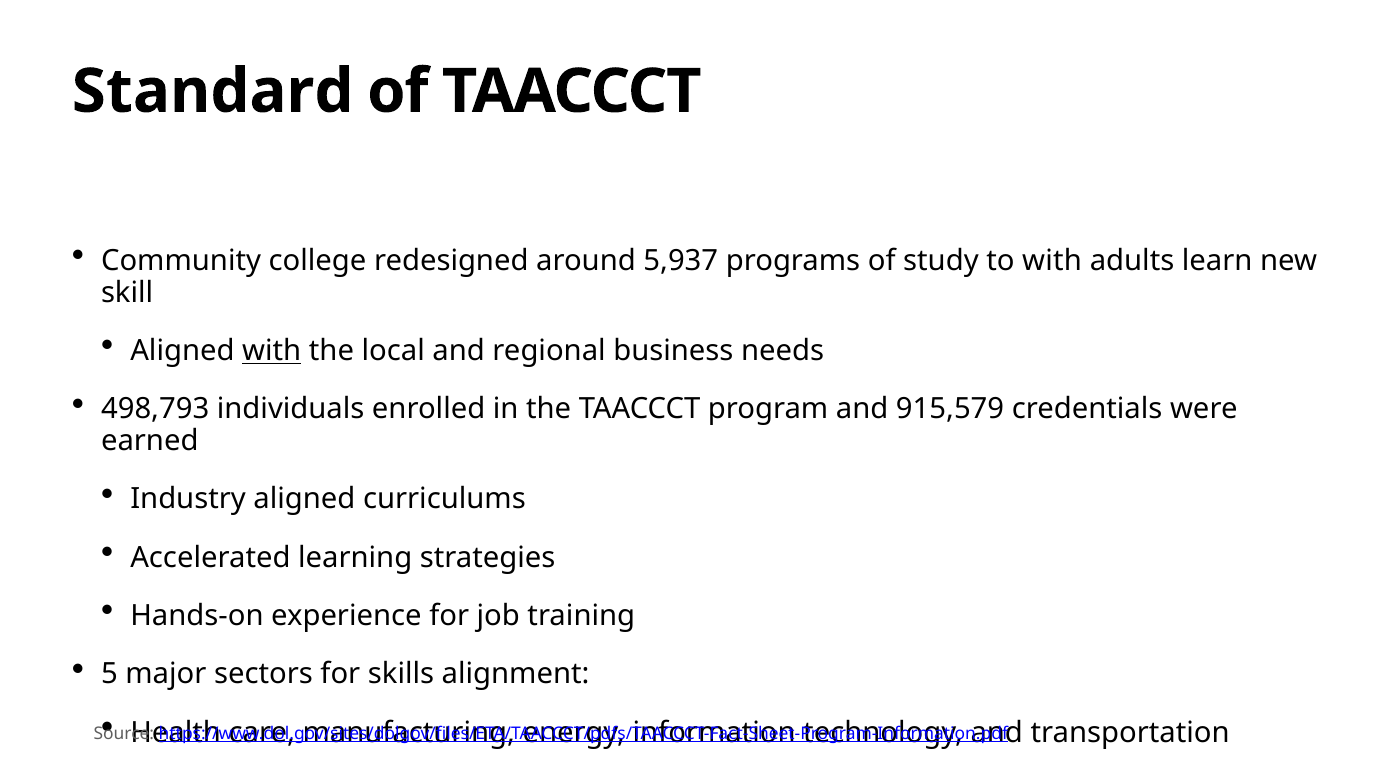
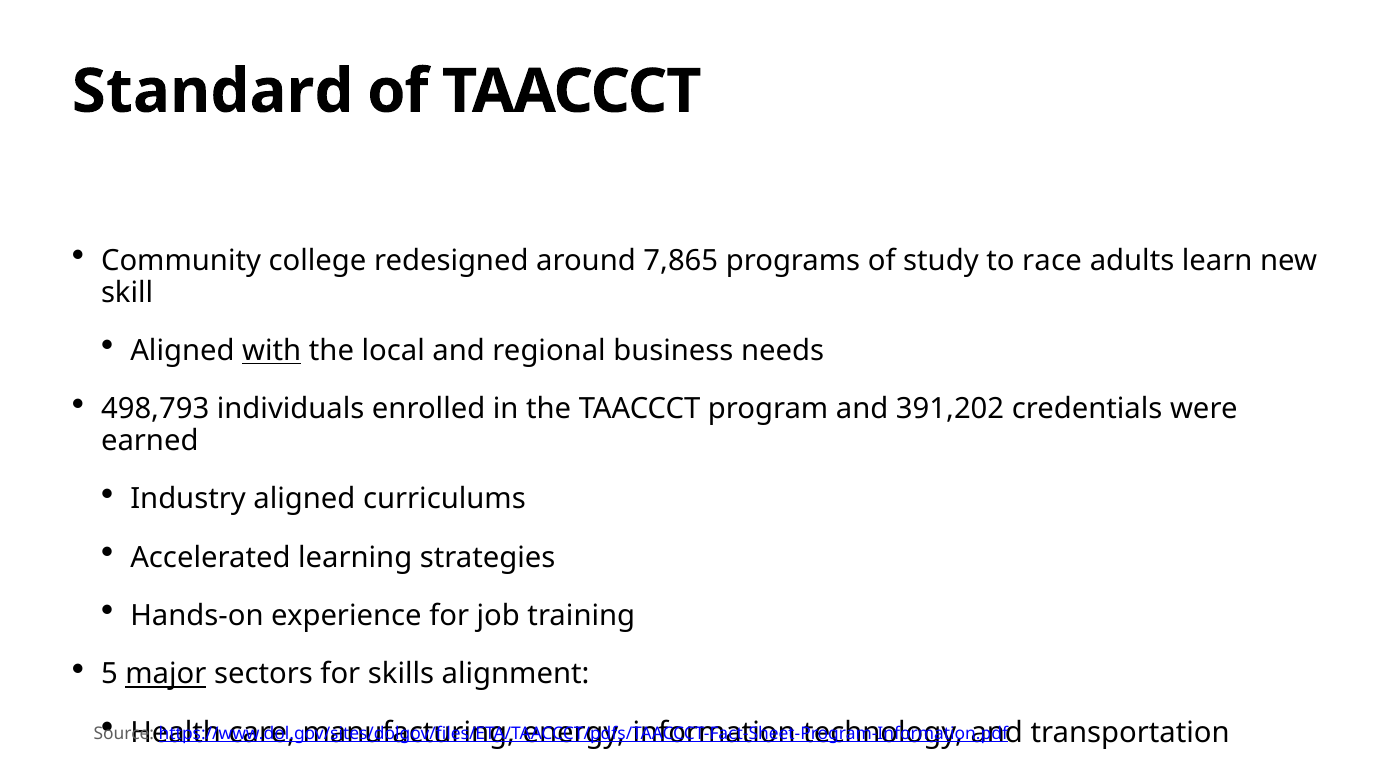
5,937: 5,937 -> 7,865
to with: with -> race
915,579: 915,579 -> 391,202
major underline: none -> present
